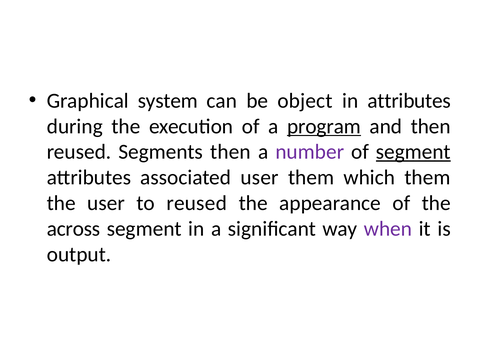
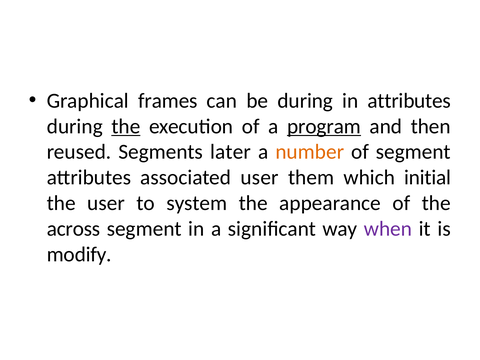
system: system -> frames
be object: object -> during
the at (126, 126) underline: none -> present
Segments then: then -> later
number colour: purple -> orange
segment at (413, 152) underline: present -> none
which them: them -> initial
to reused: reused -> system
output: output -> modify
